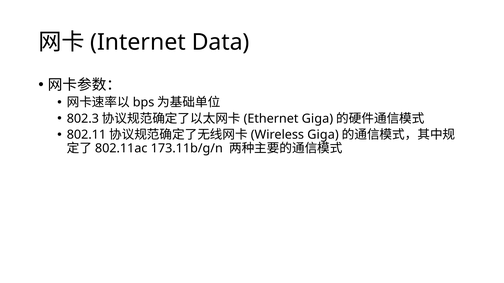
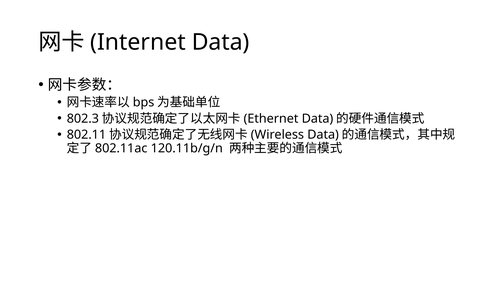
Giga at (317, 119): Giga -> Data
Giga at (323, 135): Giga -> Data
173.11b/g/n: 173.11b/g/n -> 120.11b/g/n
